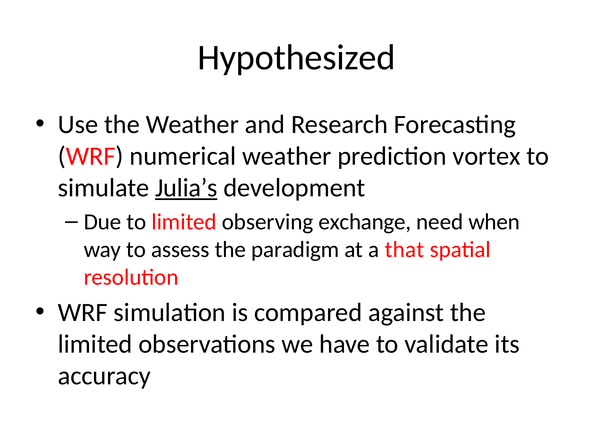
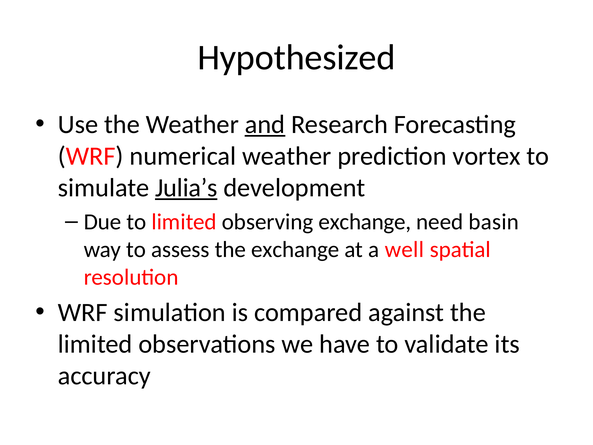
and underline: none -> present
when: when -> basin
the paradigm: paradigm -> exchange
that: that -> well
